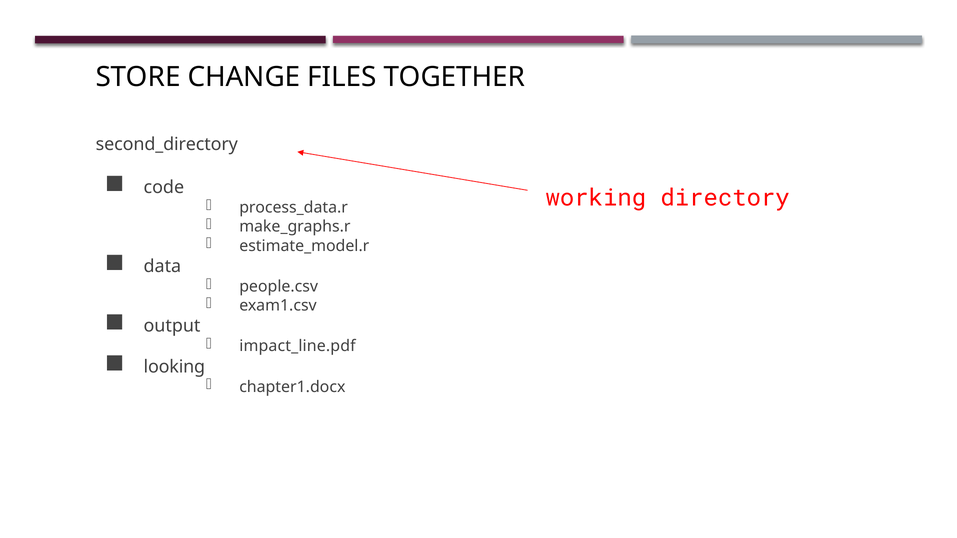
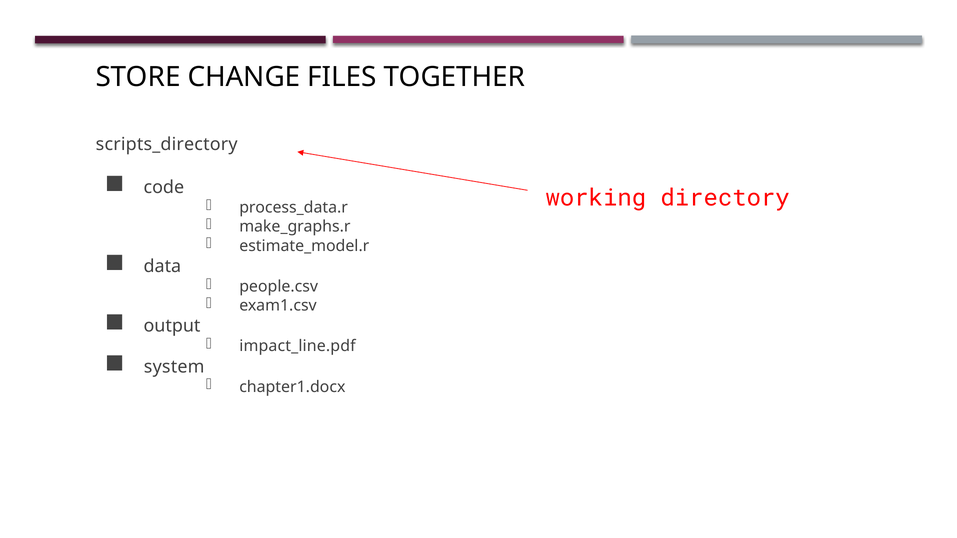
second_directory: second_directory -> scripts_directory
looking: looking -> system
